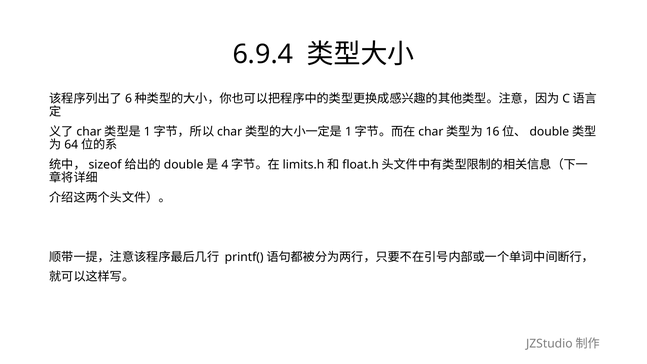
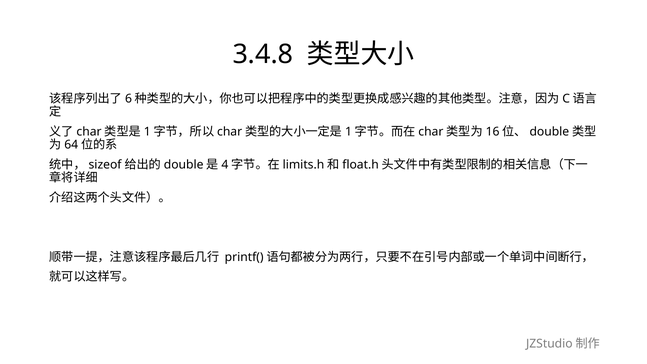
6.9.4: 6.9.4 -> 3.4.8
